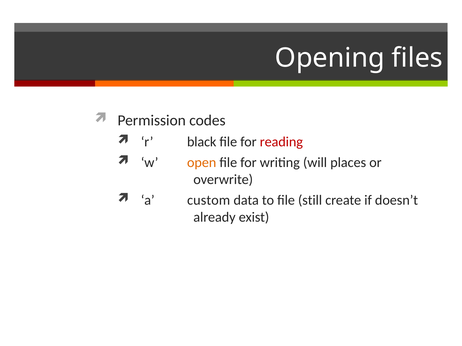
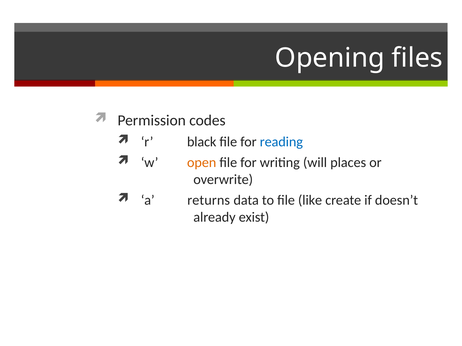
reading colour: red -> blue
custom: custom -> returns
still: still -> like
